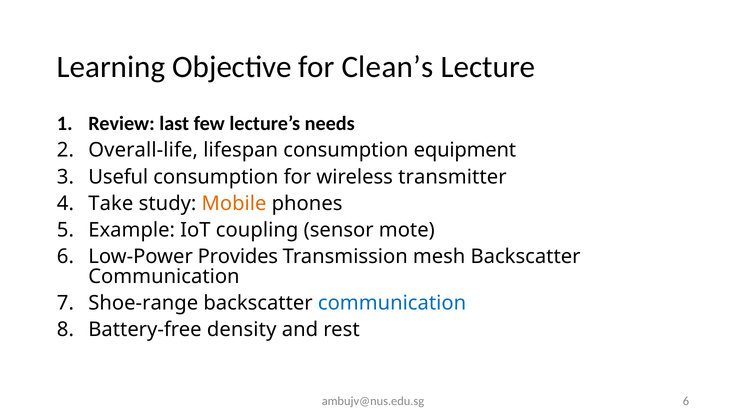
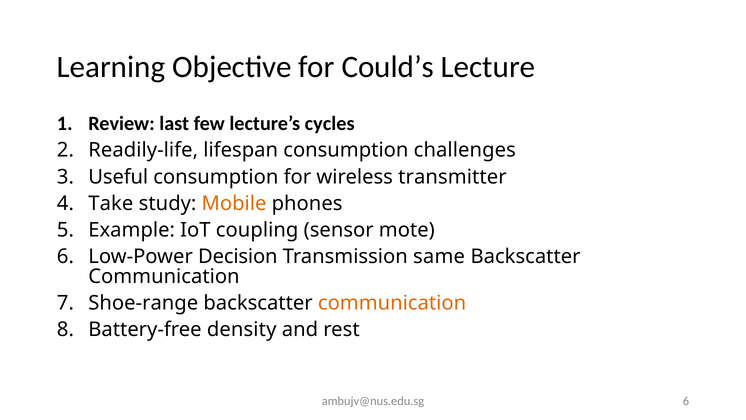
Clean’s: Clean’s -> Could’s
needs: needs -> cycles
Overall-life: Overall-life -> Readily-life
equipment: equipment -> challenges
Provides: Provides -> Decision
mesh: mesh -> same
communication at (392, 303) colour: blue -> orange
